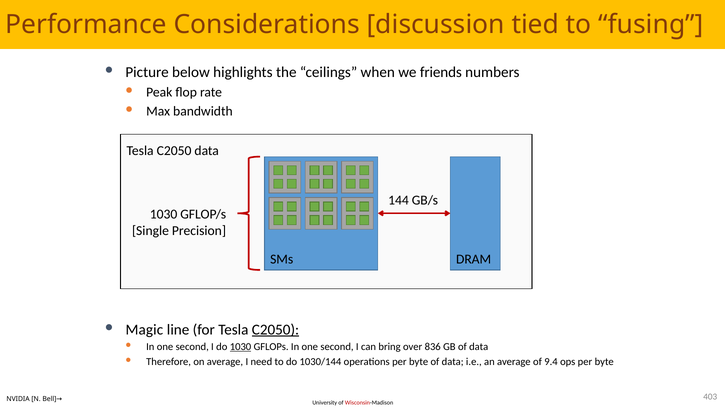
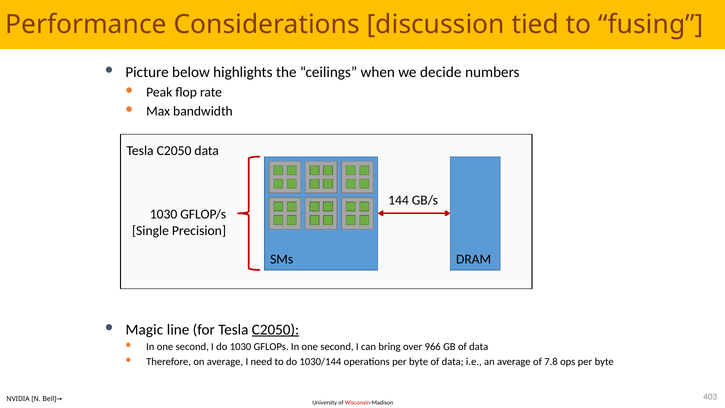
friends: friends -> decide
1030 at (240, 347) underline: present -> none
836: 836 -> 966
9.4: 9.4 -> 7.8
